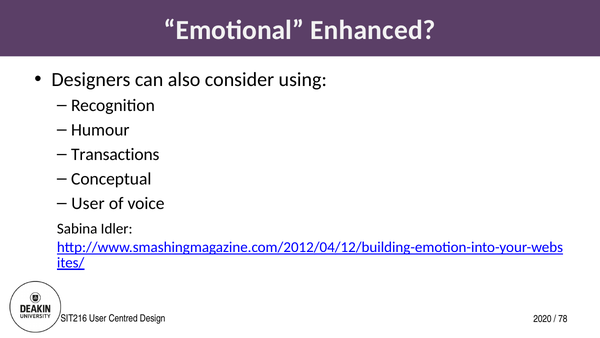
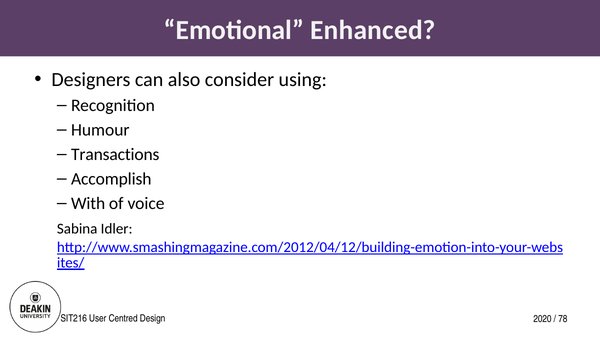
Conceptual: Conceptual -> Accomplish
User at (88, 203): User -> With
